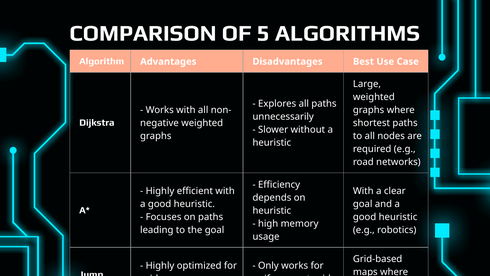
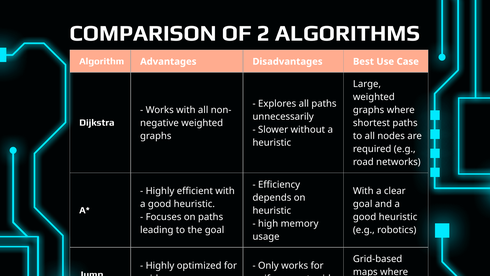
5: 5 -> 2
